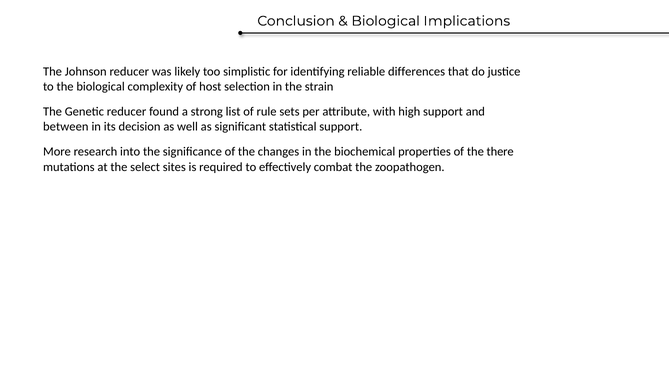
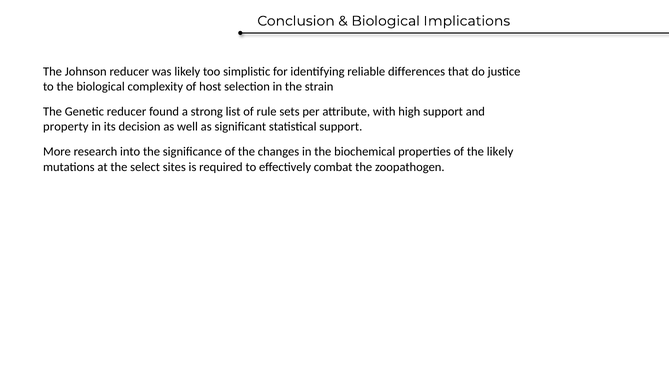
between: between -> property
the there: there -> likely
